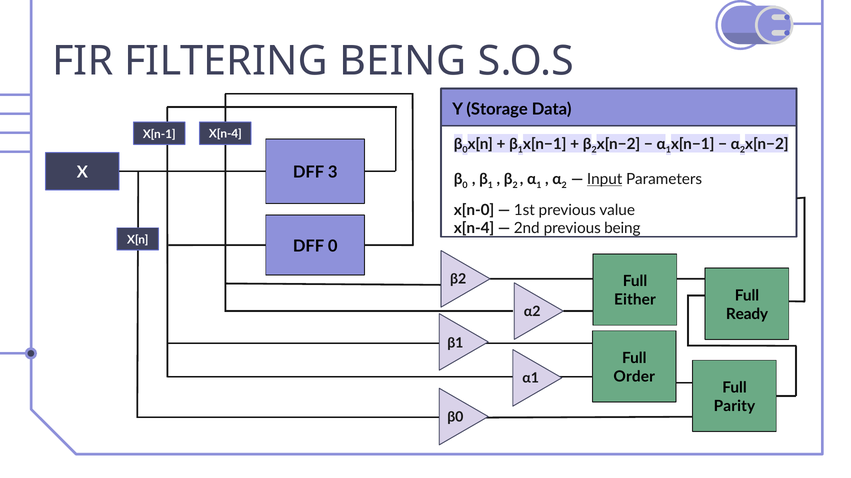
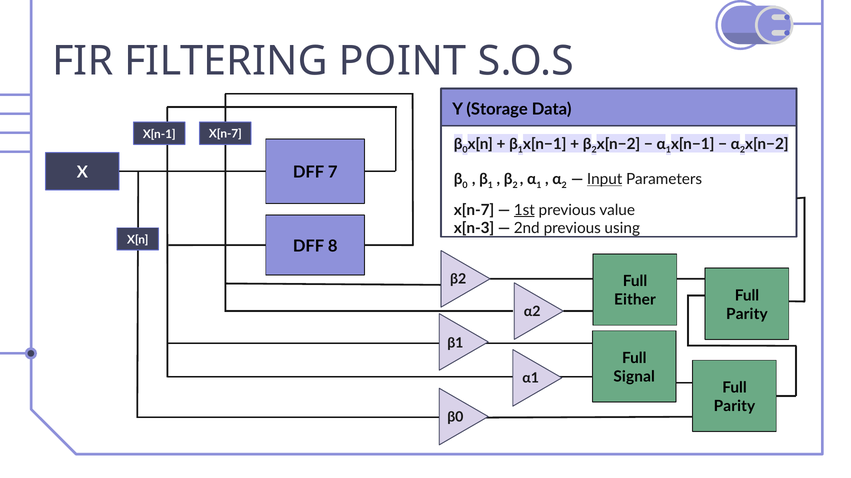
FILTERING BEING: BEING -> POINT
X[n-1 X[n-4: X[n-4 -> X[n-7
3: 3 -> 7
x[n-0 at (474, 210): x[n-0 -> x[n-7
1st underline: none -> present
x[n-4 at (474, 229): x[n-4 -> x[n-3
previous being: being -> using
DFF 0: 0 -> 8
Ready at (747, 314): Ready -> Parity
Order: Order -> Signal
